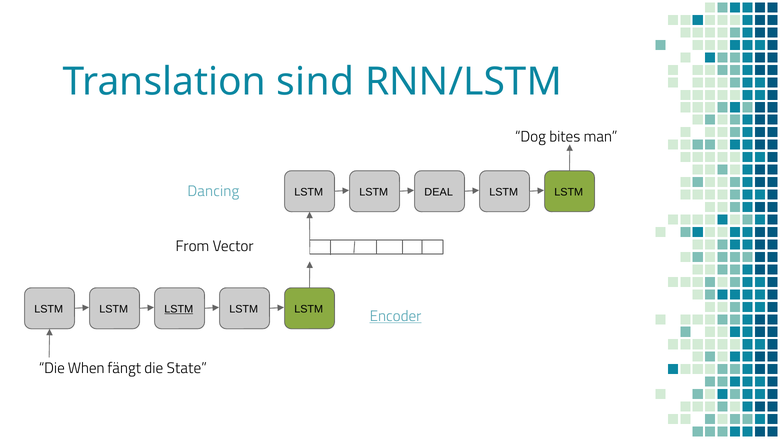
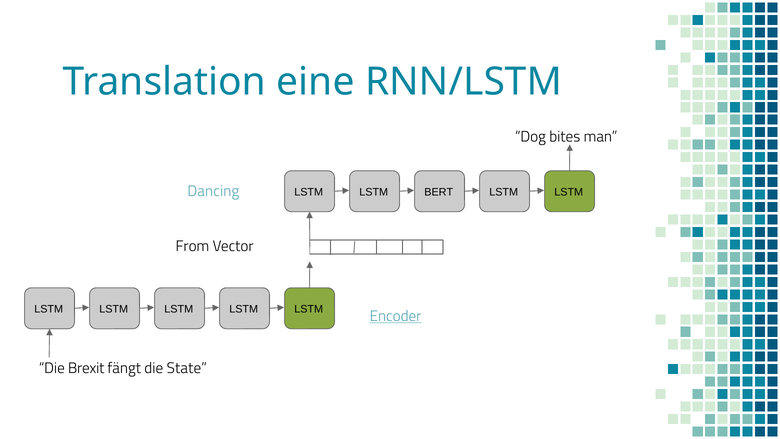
sind: sind -> eine
DEAL: DEAL -> BERT
LSTM at (179, 309) underline: present -> none
When: When -> Brexit
